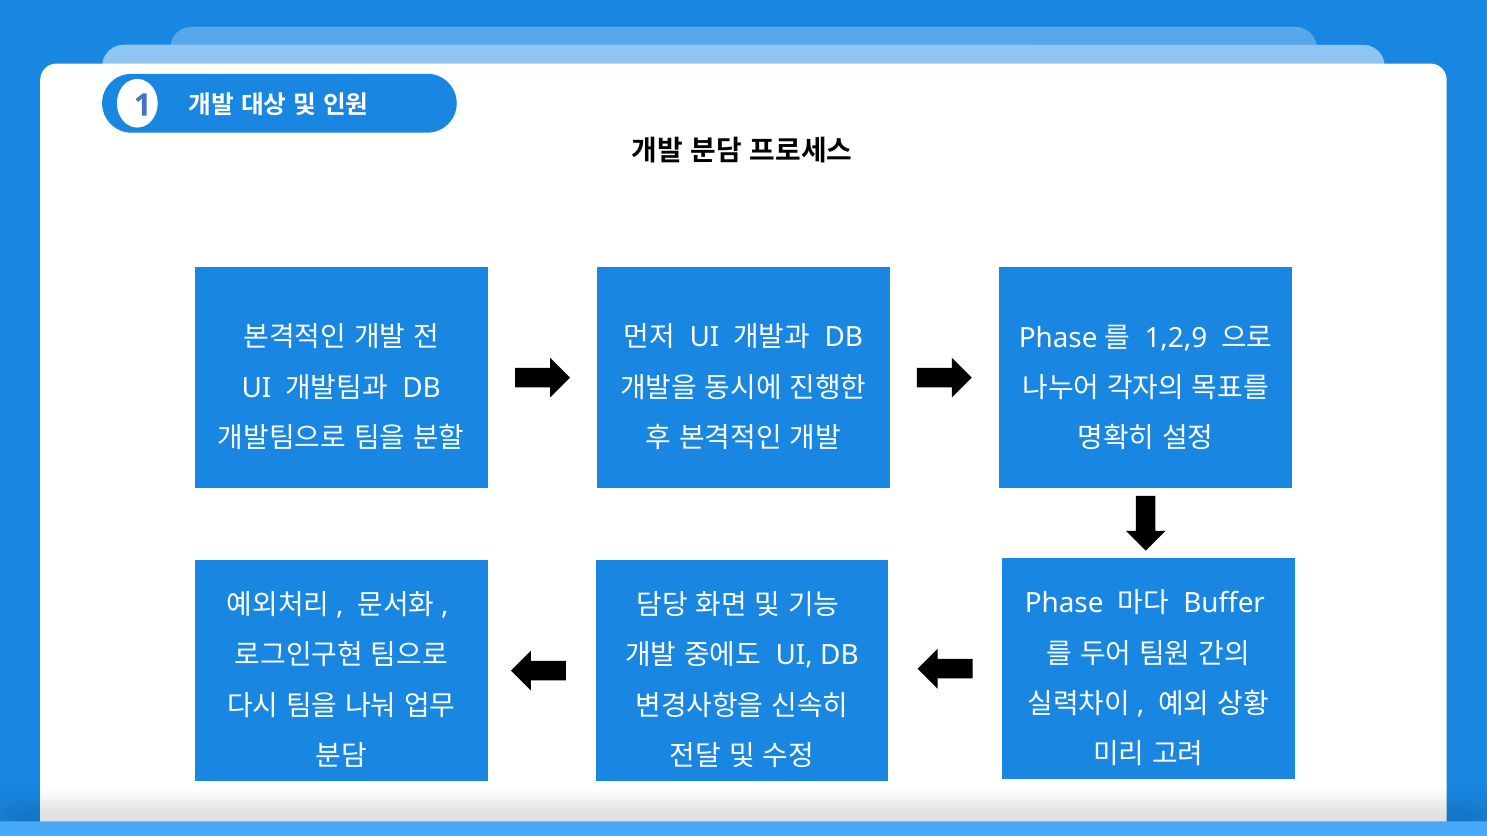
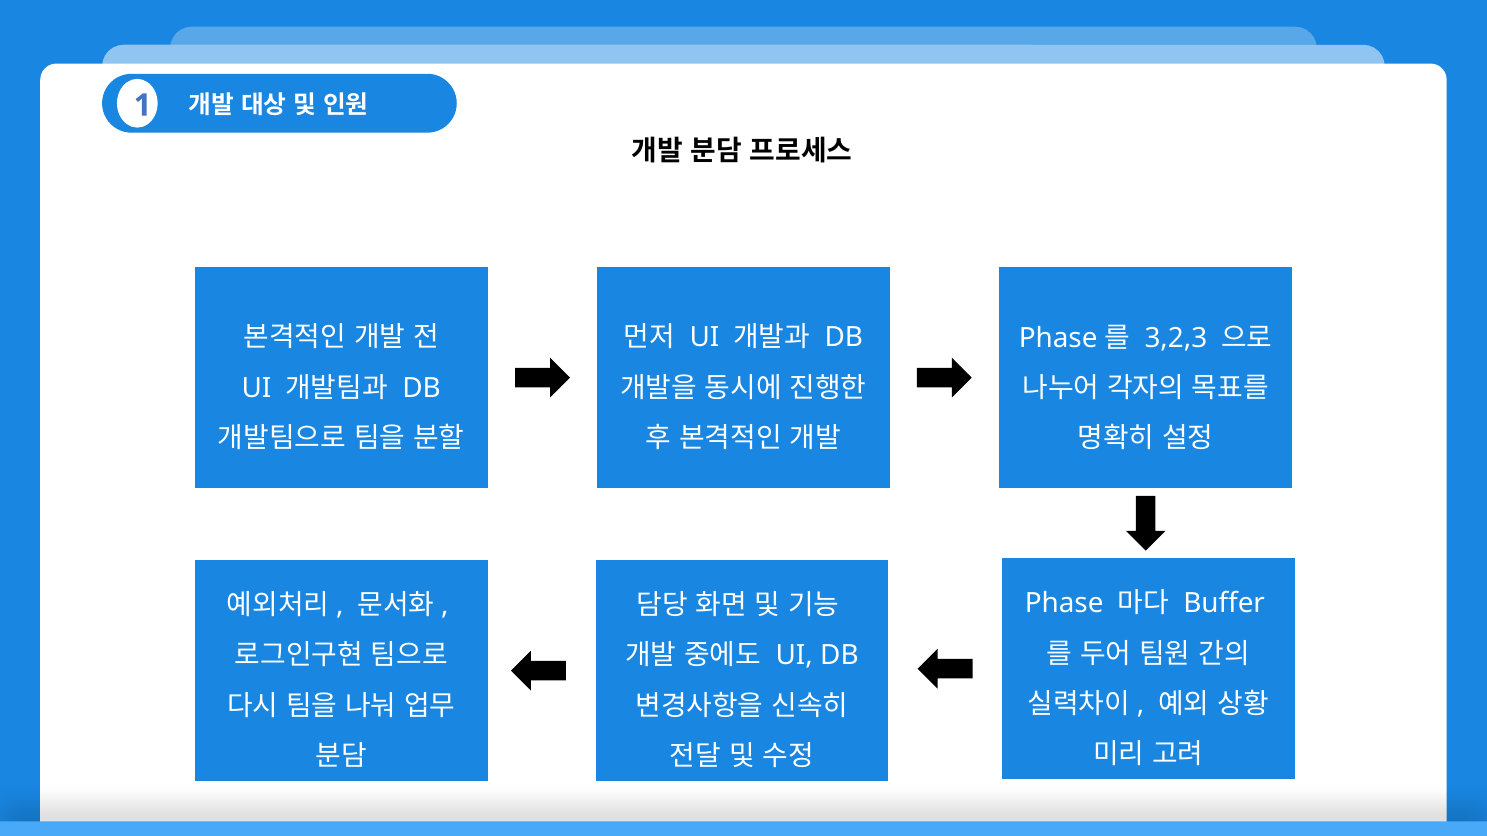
1,2,9: 1,2,9 -> 3,2,3
